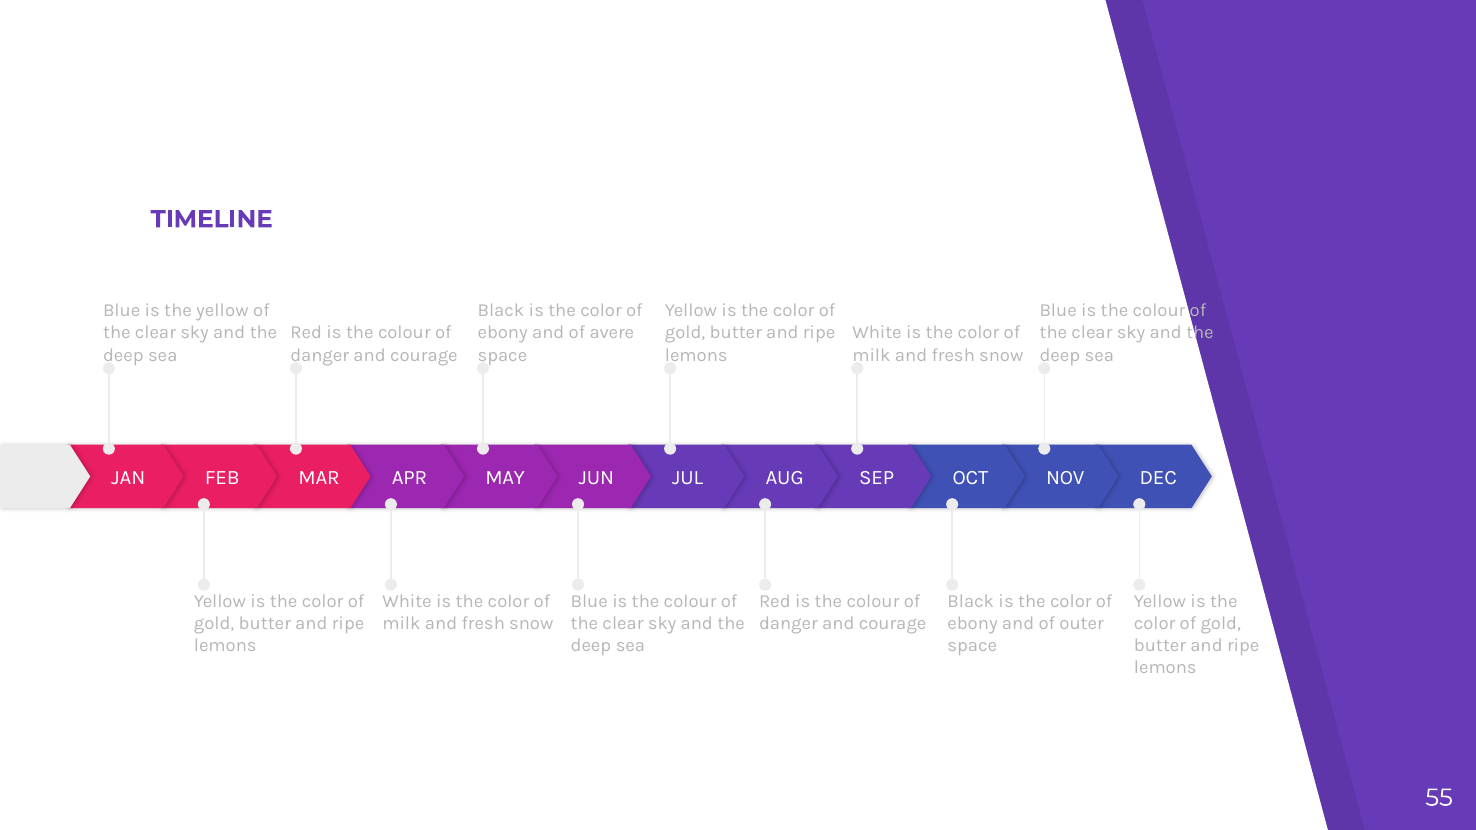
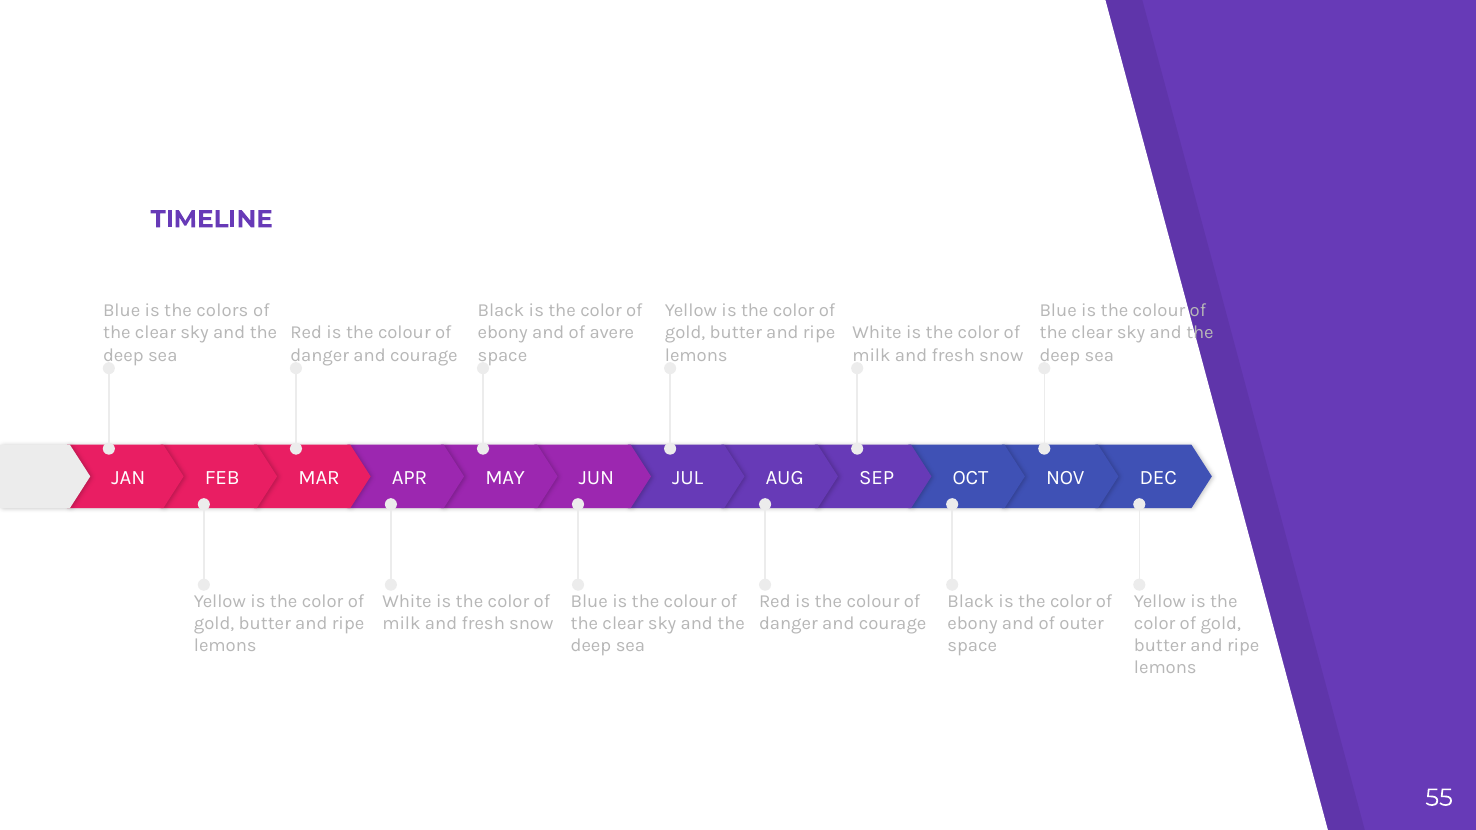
the yellow: yellow -> colors
